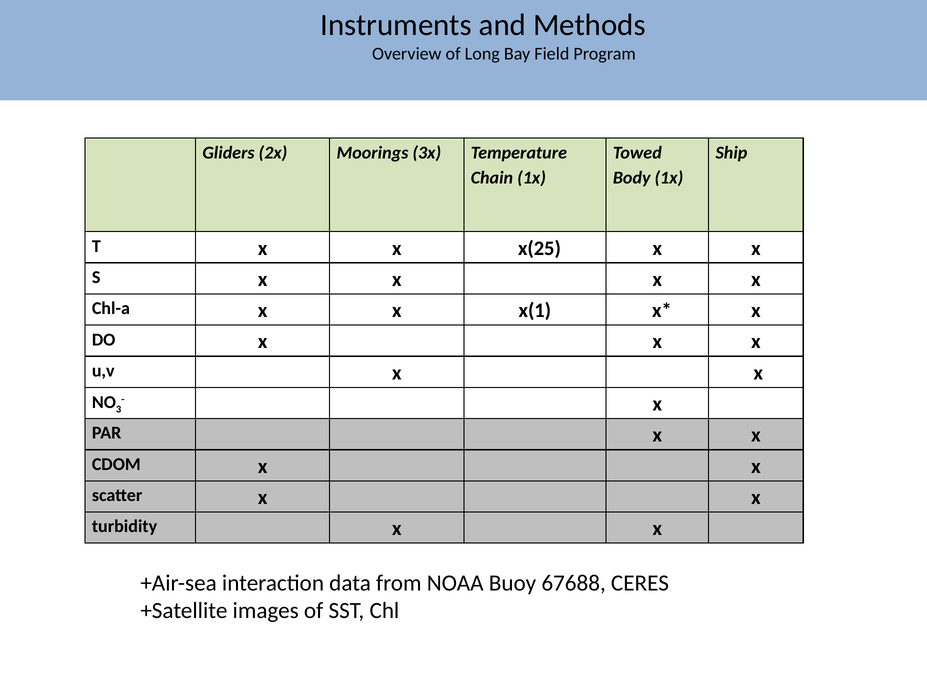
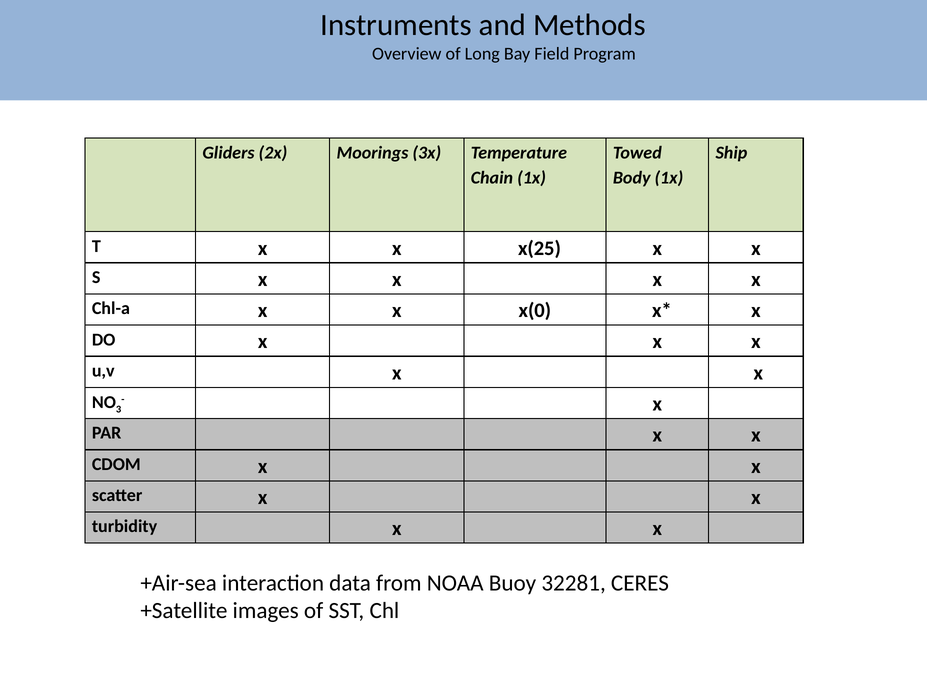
x(1: x(1 -> x(0
67688: 67688 -> 32281
